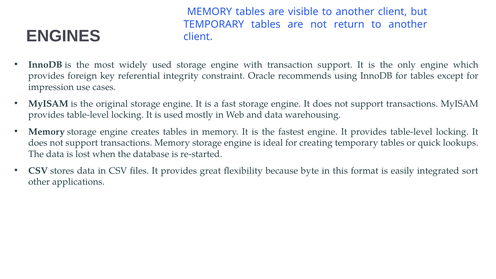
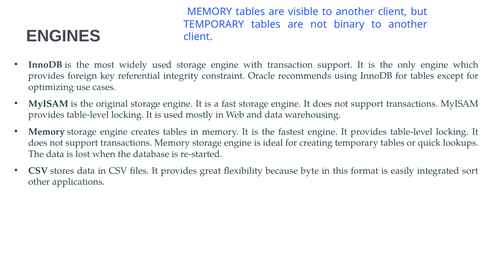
return: return -> binary
impression: impression -> optimizing
